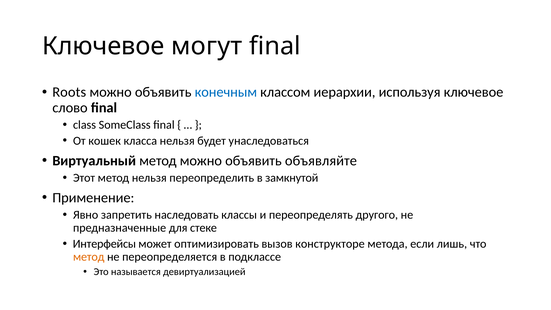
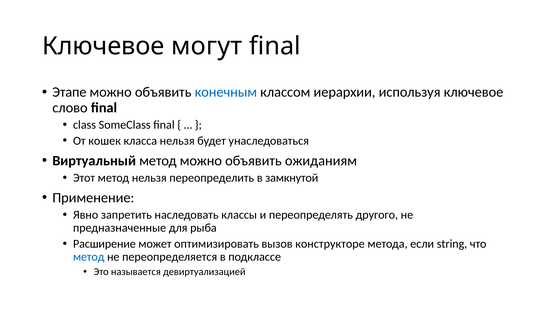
Roots: Roots -> Этапе
объявляйте: объявляйте -> ожиданиям
стеке: стеке -> рыба
Интерфейсы: Интерфейсы -> Расширение
лишь: лишь -> string
метод at (89, 257) colour: orange -> blue
